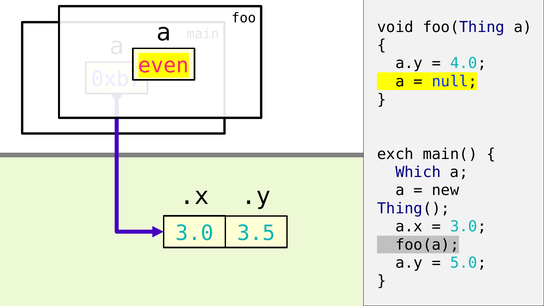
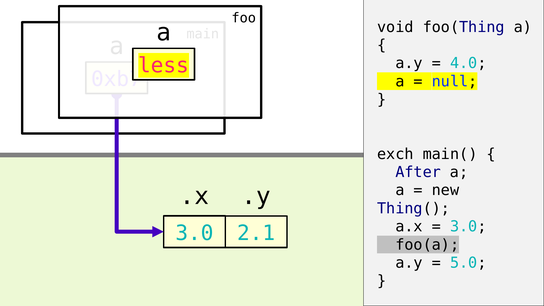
even: even -> less
Which: Which -> After
3.5: 3.5 -> 2.1
